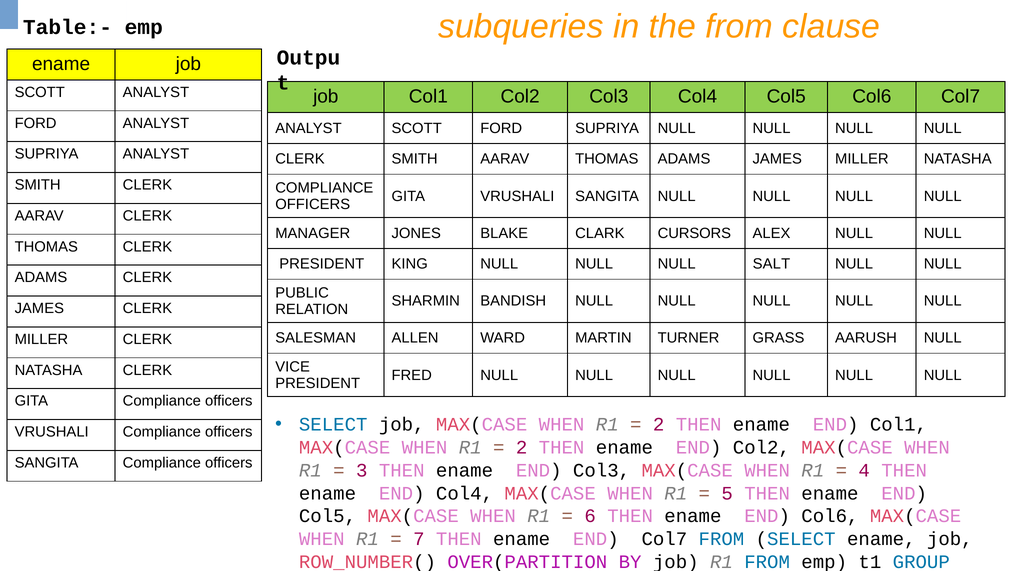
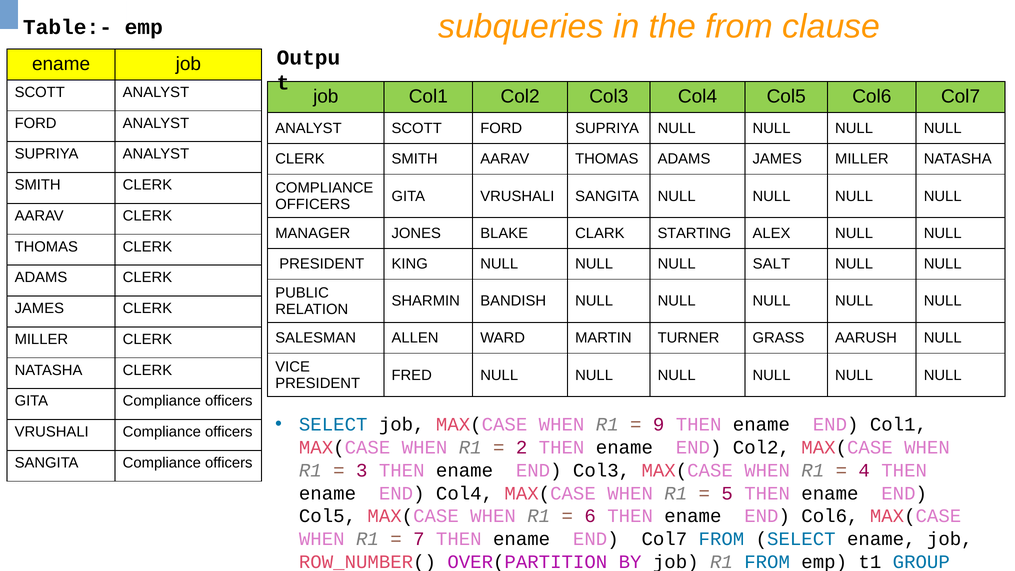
CURSORS: CURSORS -> STARTING
2 at (659, 425): 2 -> 9
